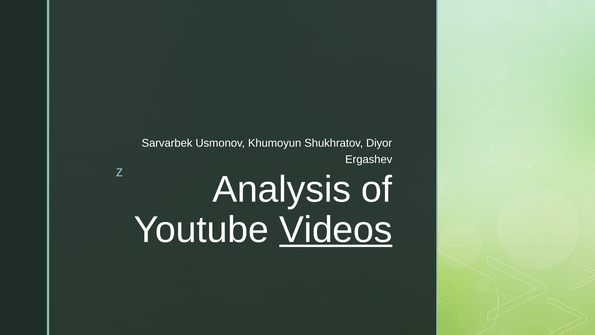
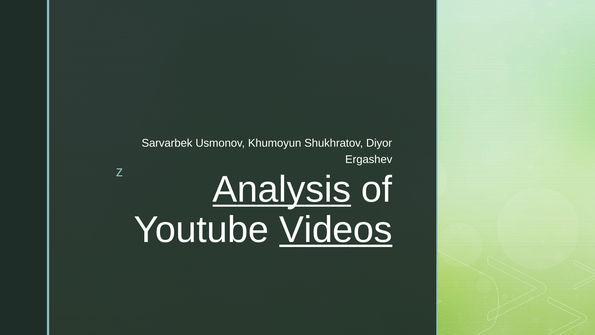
Analysis underline: none -> present
